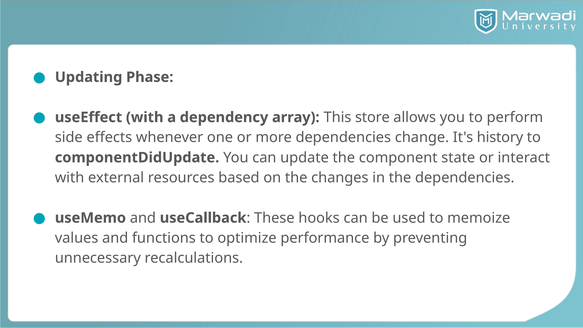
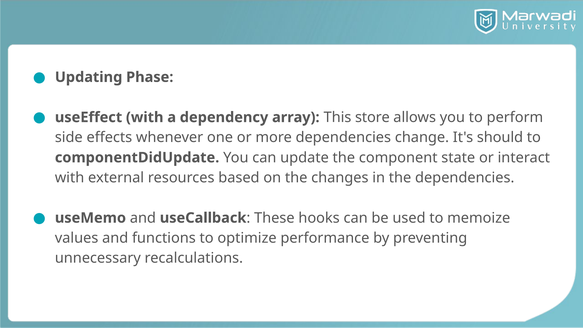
history: history -> should
